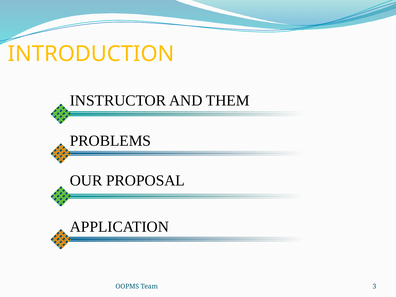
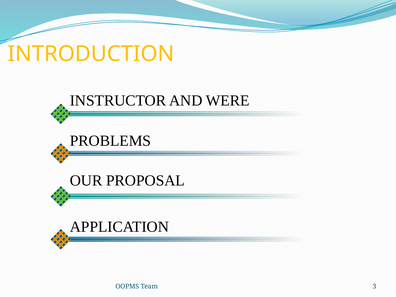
THEM: THEM -> WERE
